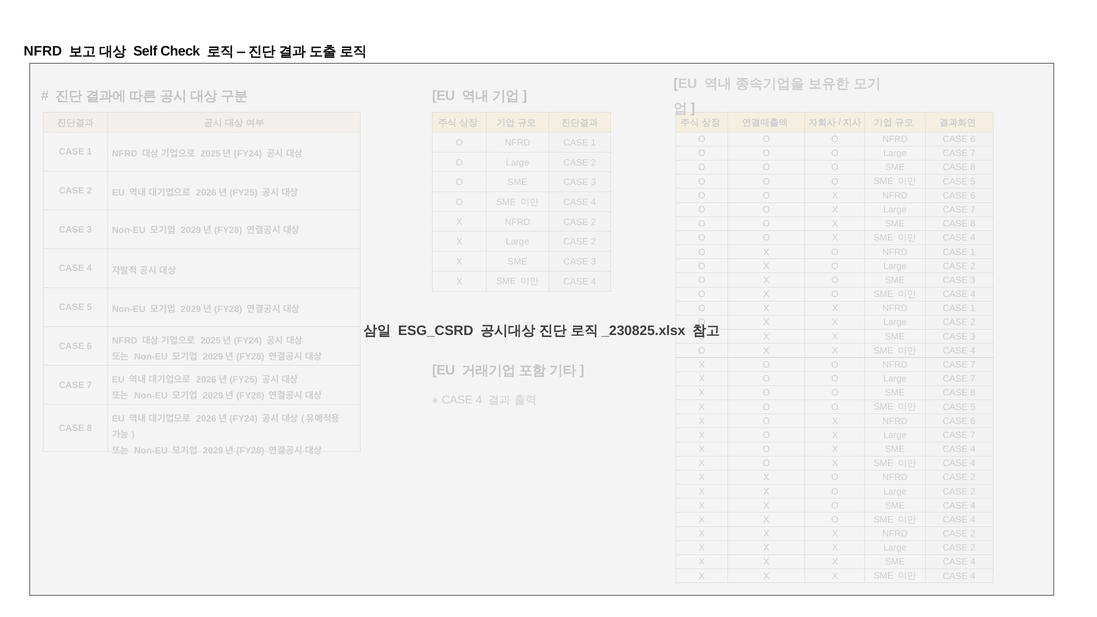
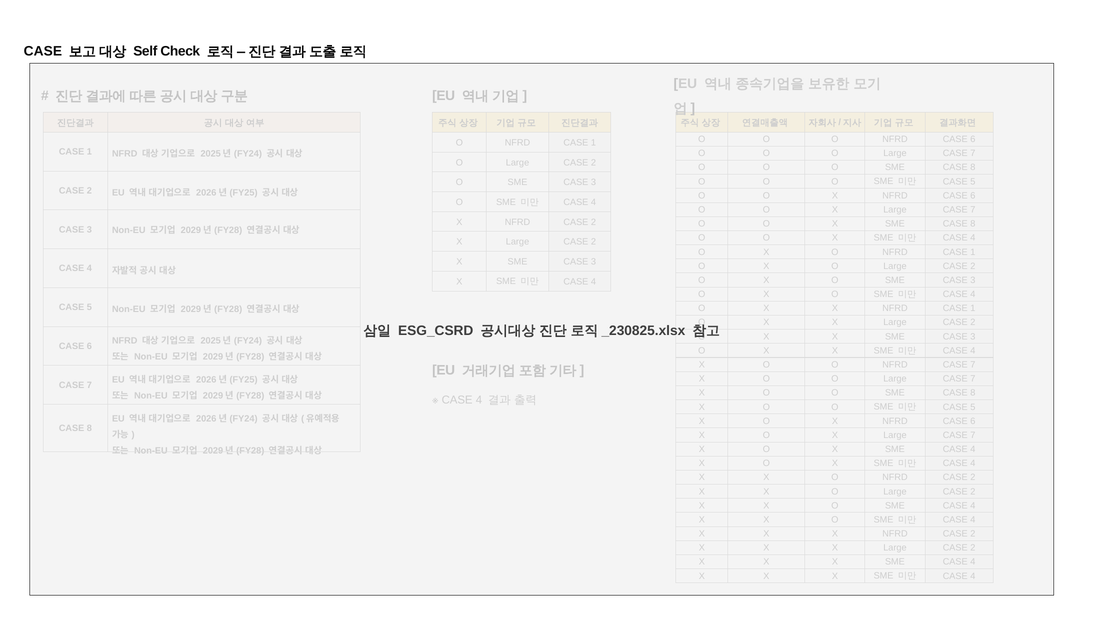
NFRD at (43, 51): NFRD -> CASE
